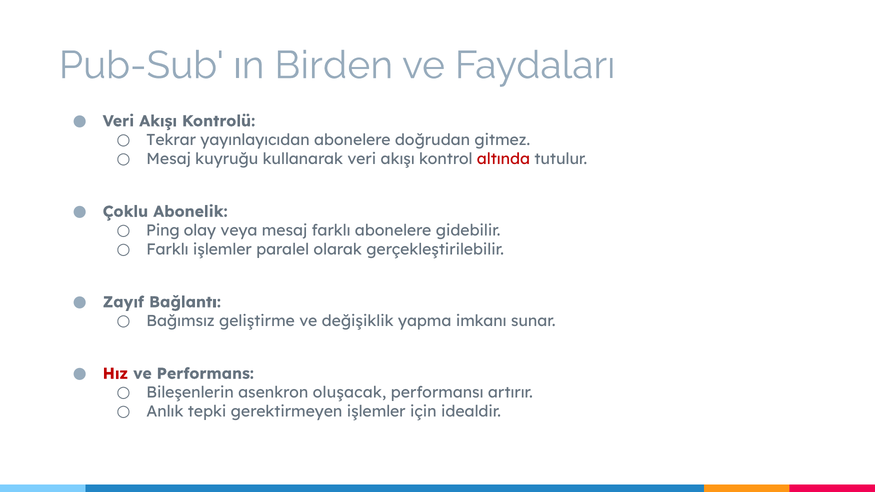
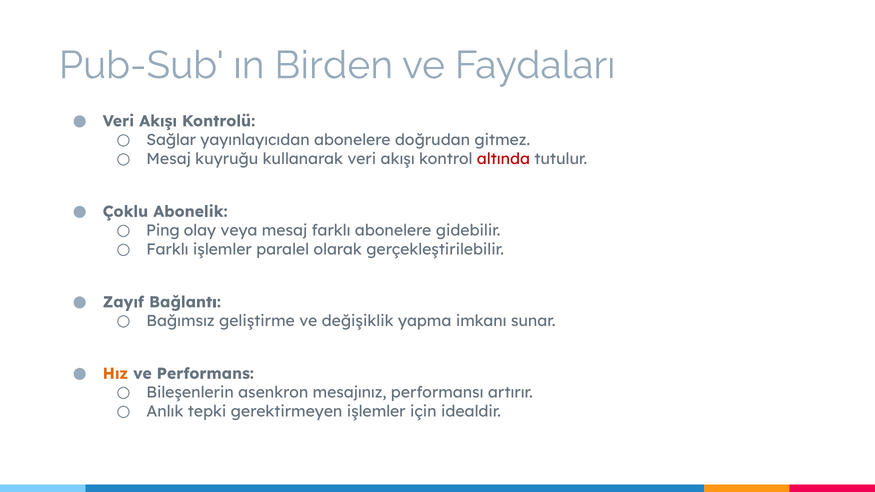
Tekrar: Tekrar -> Sağlar
Hız colour: red -> orange
oluşacak: oluşacak -> mesajınız
